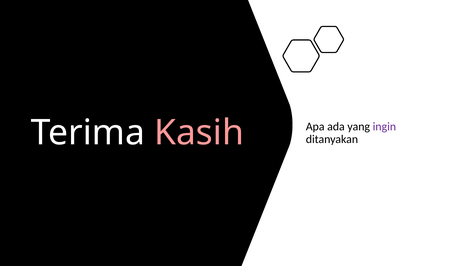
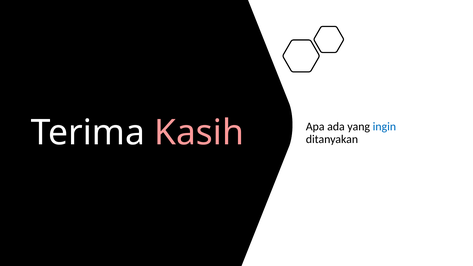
ingin colour: purple -> blue
